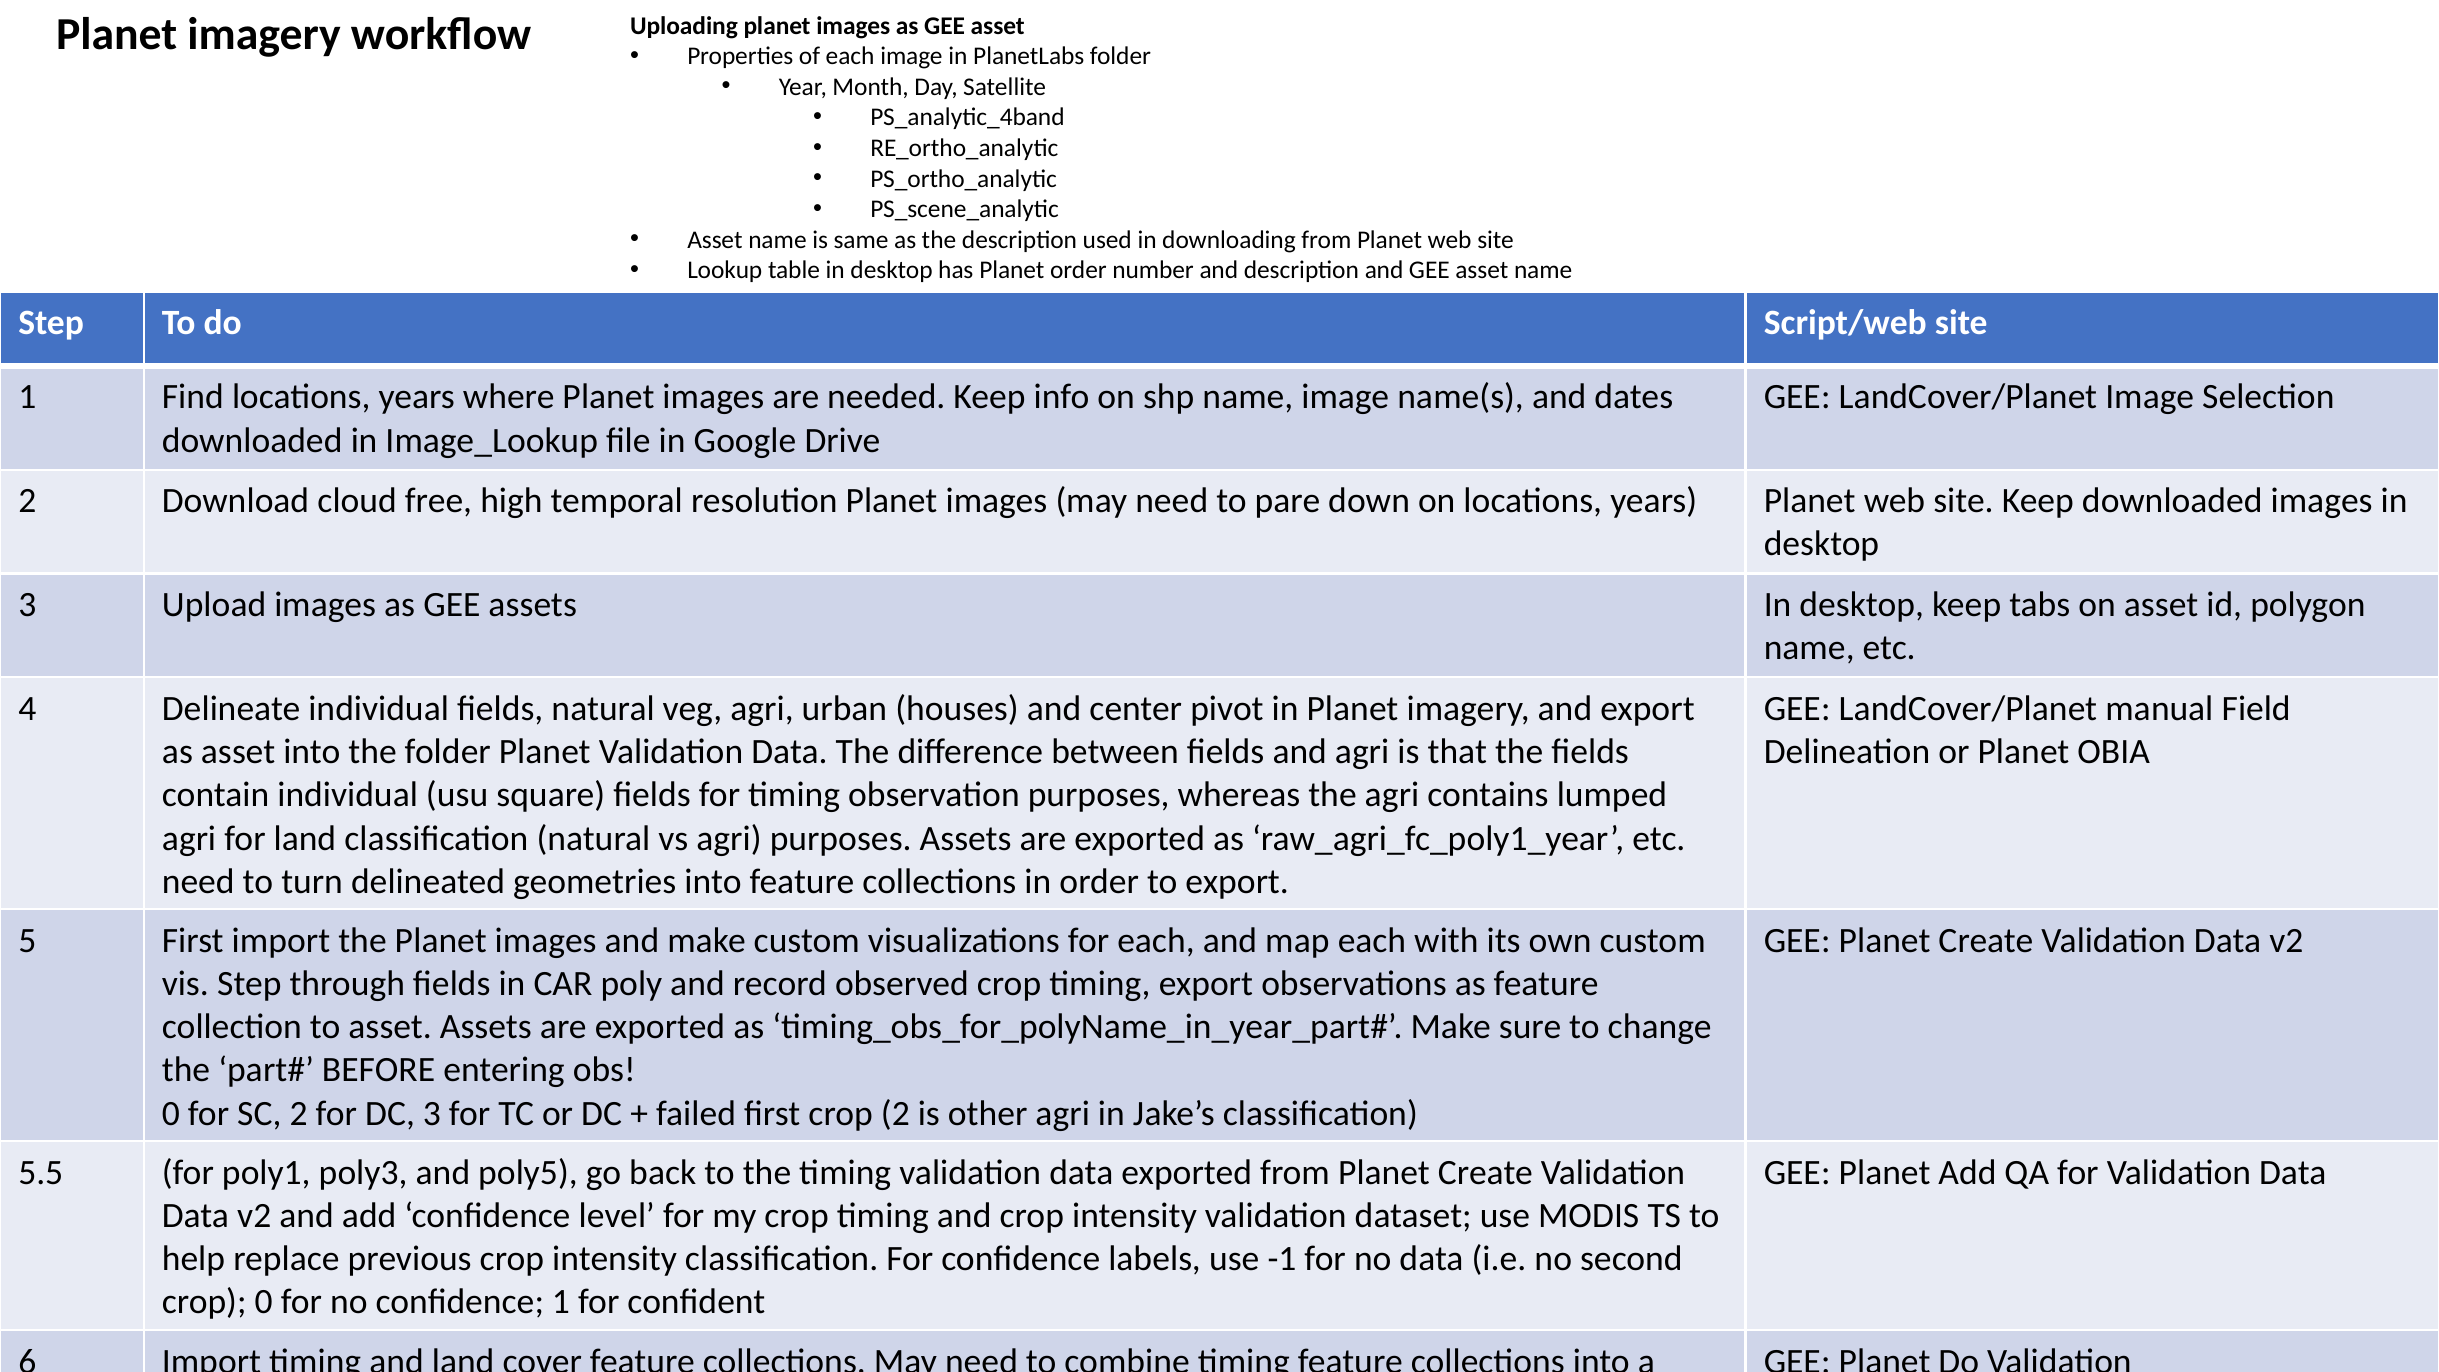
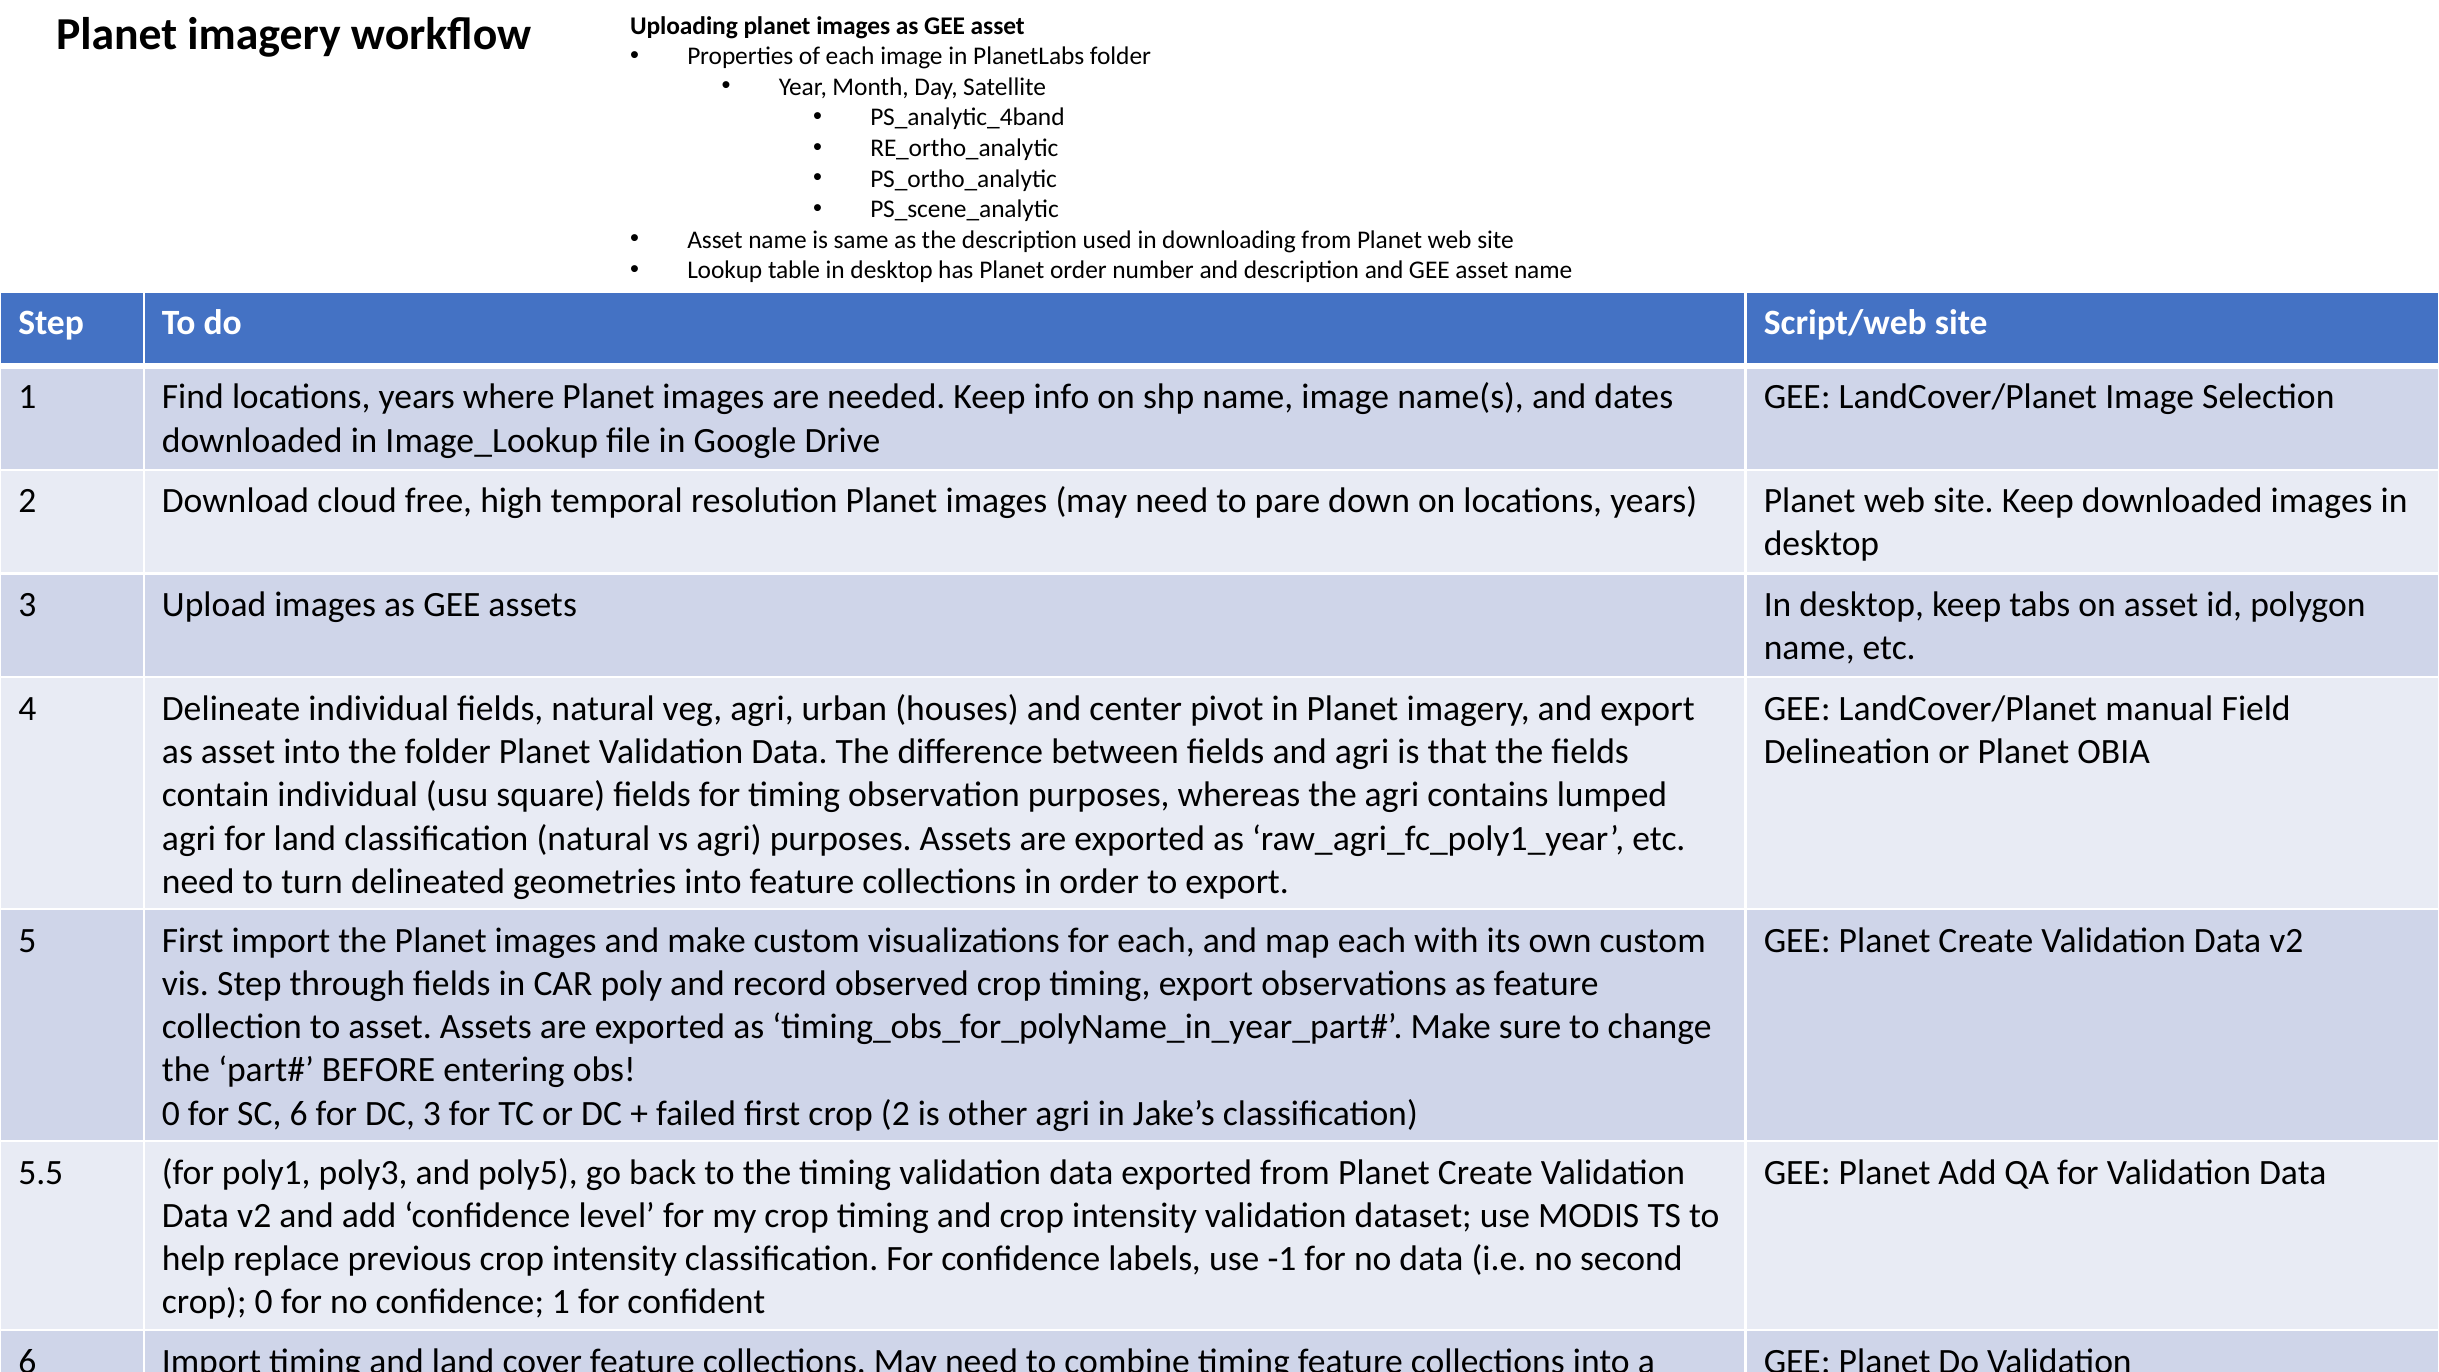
SC 2: 2 -> 6
